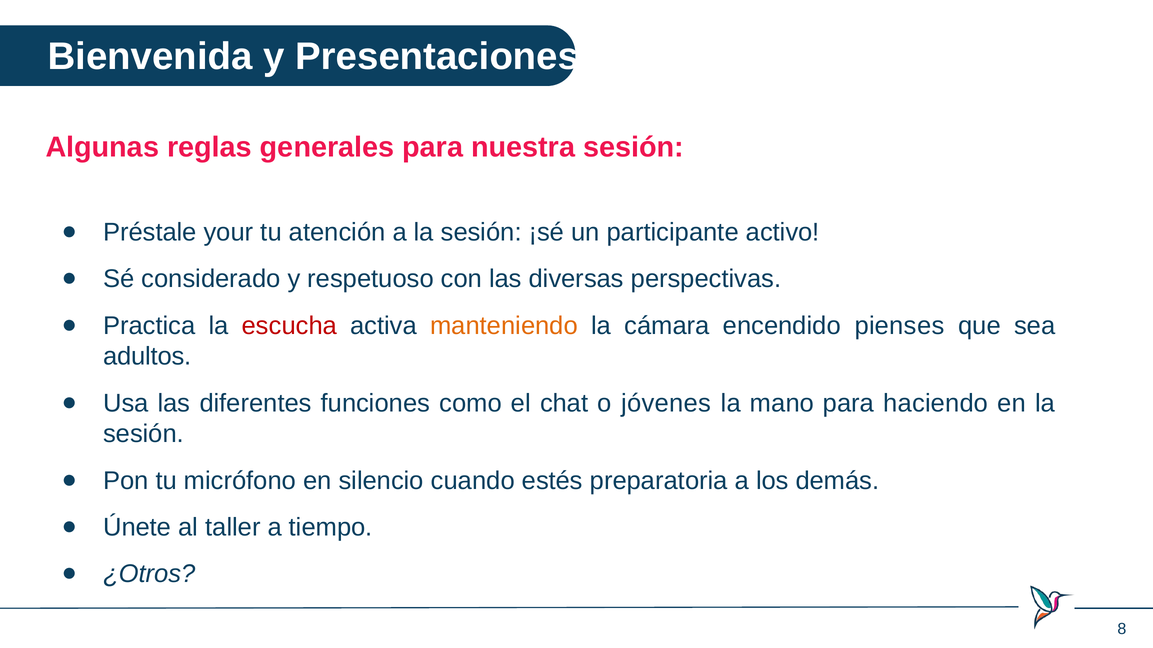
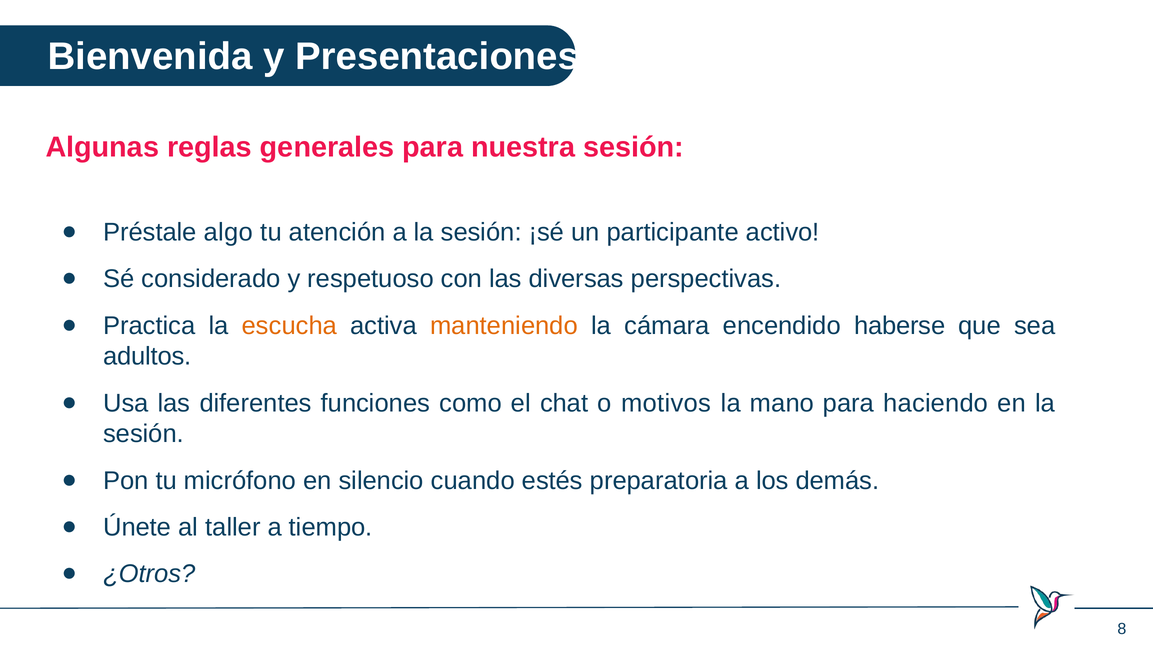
your: your -> algo
escucha colour: red -> orange
pienses: pienses -> haberse
jóvenes: jóvenes -> motivos
